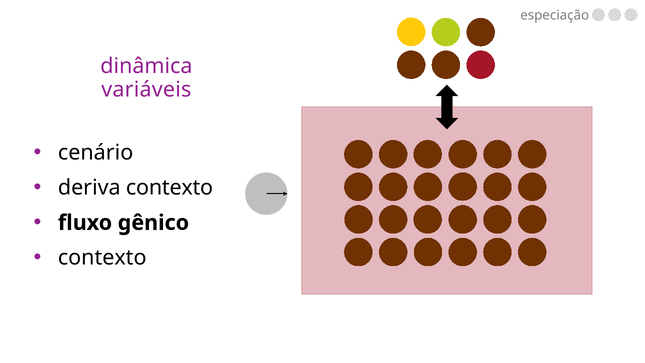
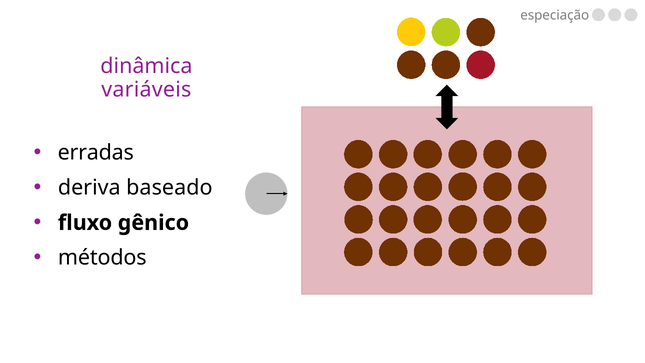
cenário: cenário -> erradas
deriva contexto: contexto -> baseado
contexto at (102, 258): contexto -> métodos
